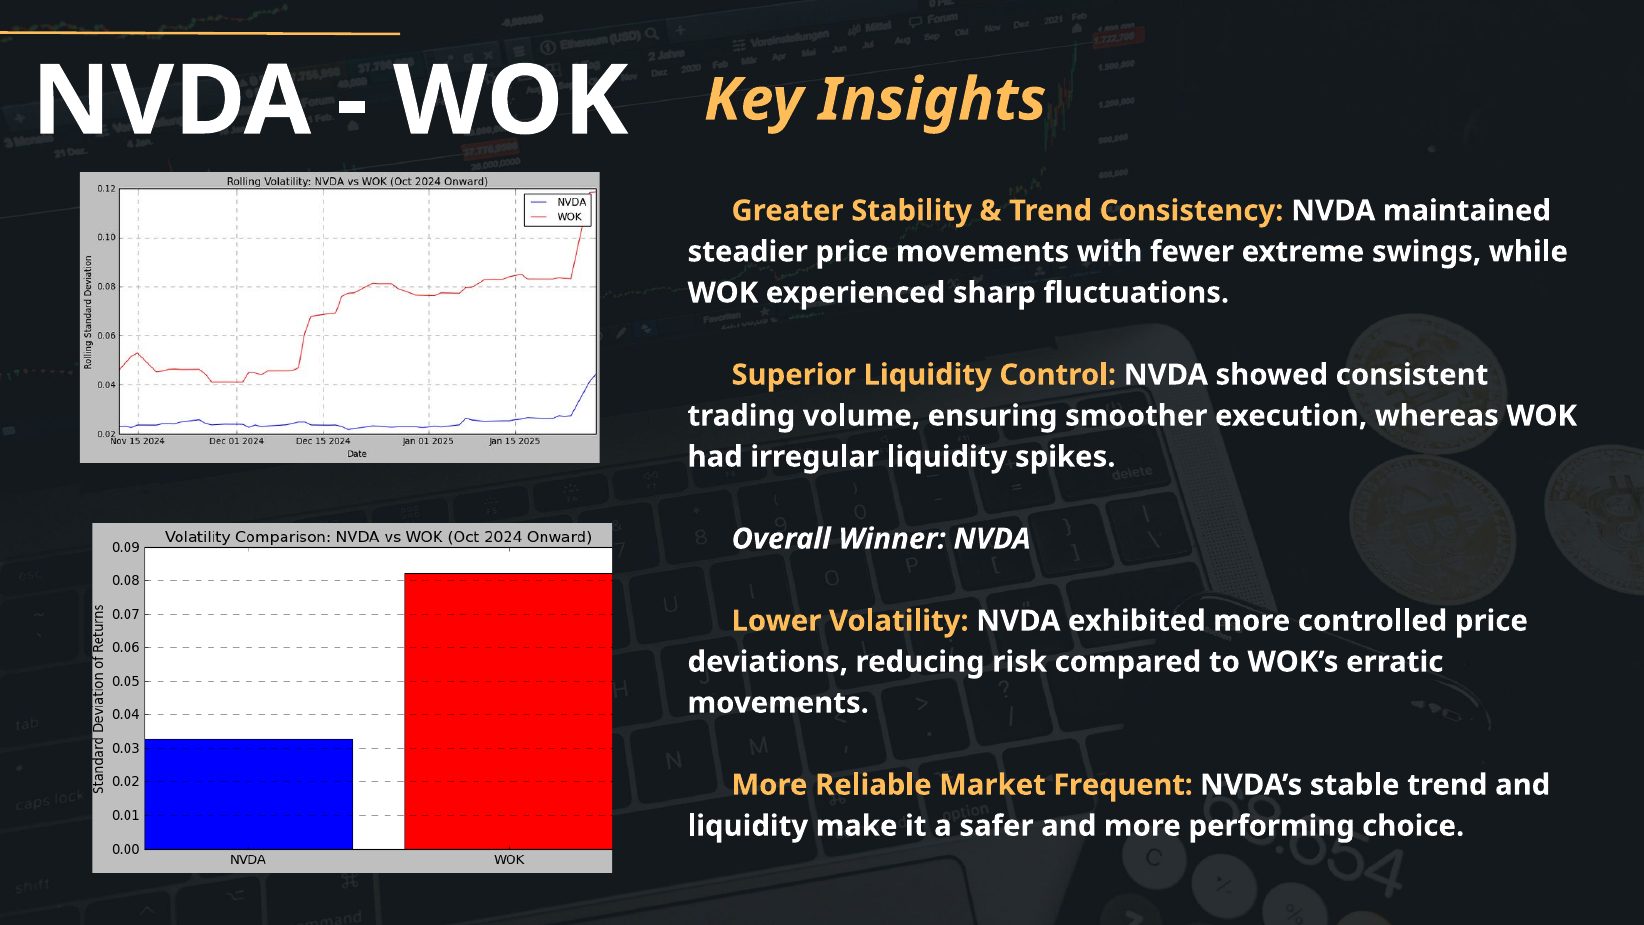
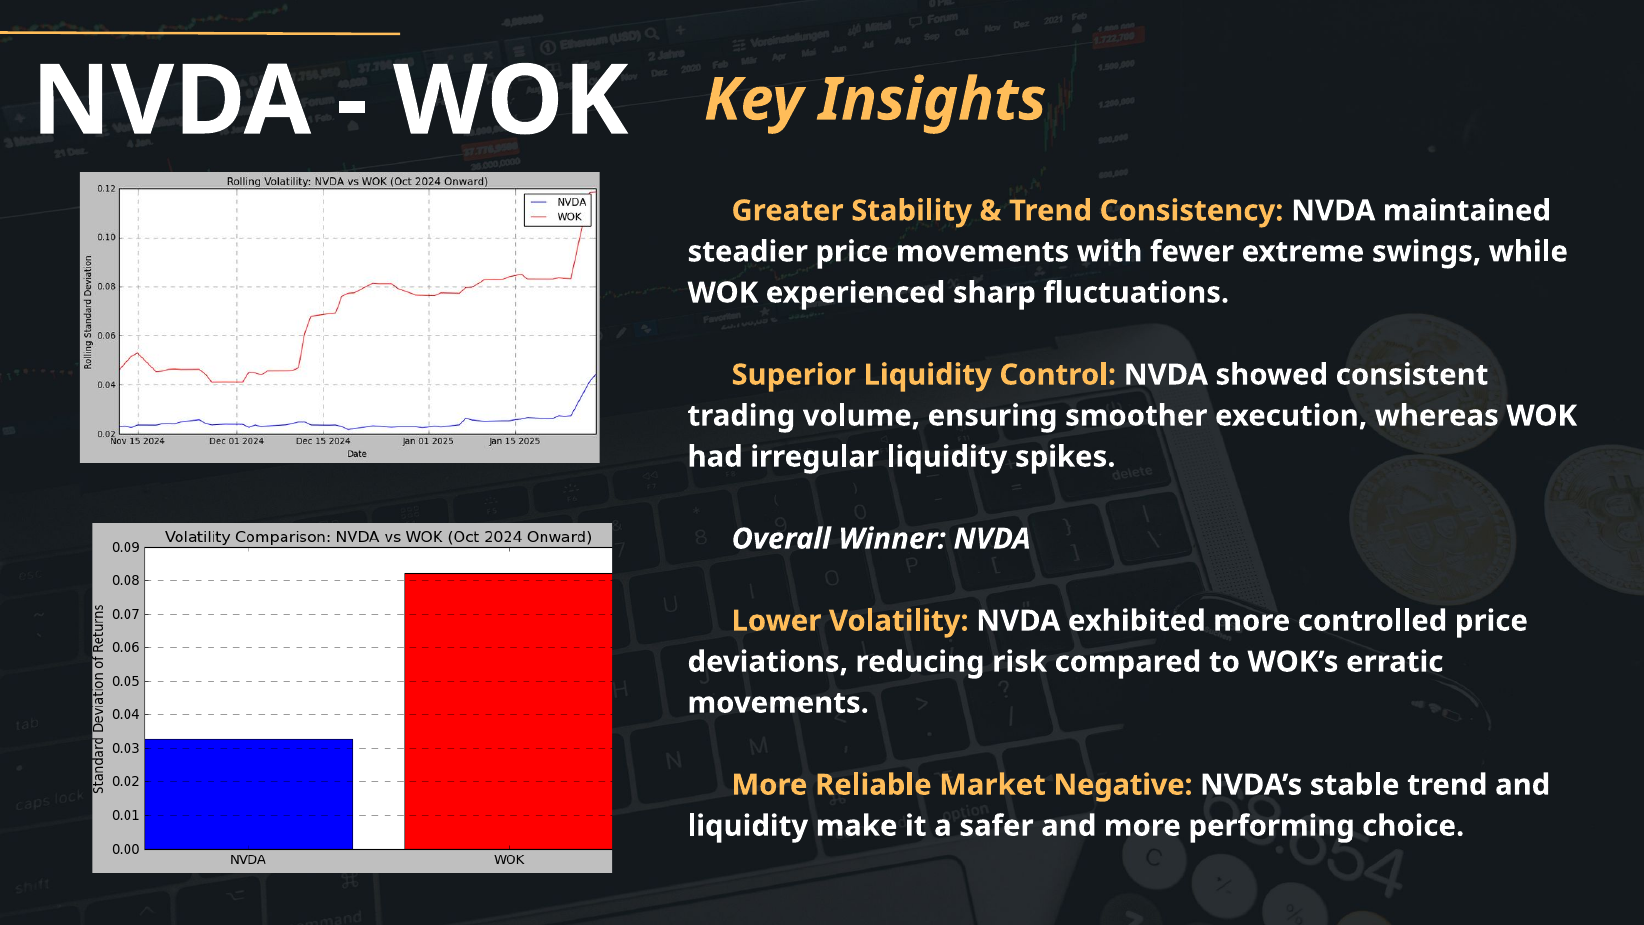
Frequent: Frequent -> Negative
